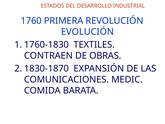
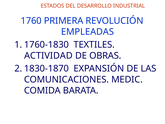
EVOLUCIÓN: EVOLUCIÓN -> EMPLEADAS
CONTRAEN: CONTRAEN -> ACTIVIDAD
